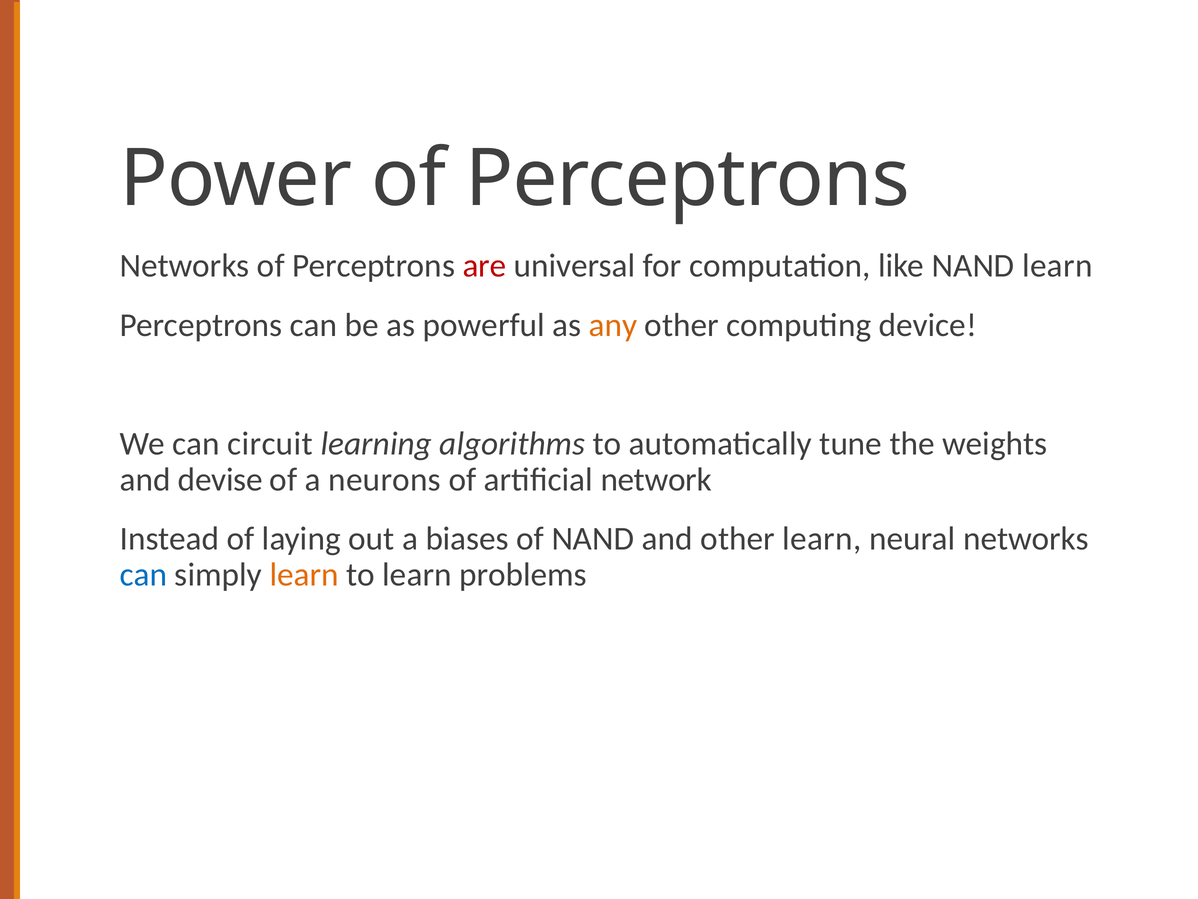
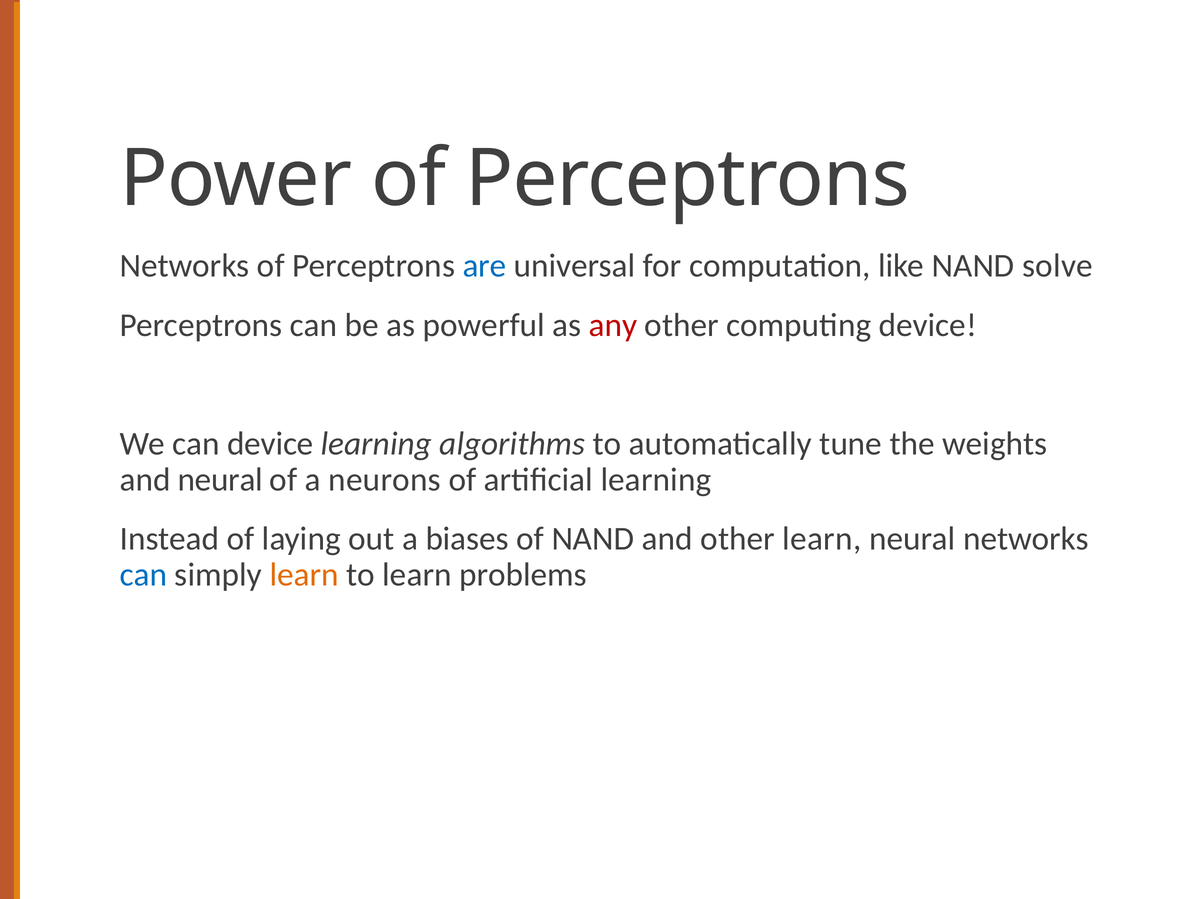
are colour: red -> blue
NAND learn: learn -> solve
any colour: orange -> red
can circuit: circuit -> device
and devise: devise -> neural
artificial network: network -> learning
